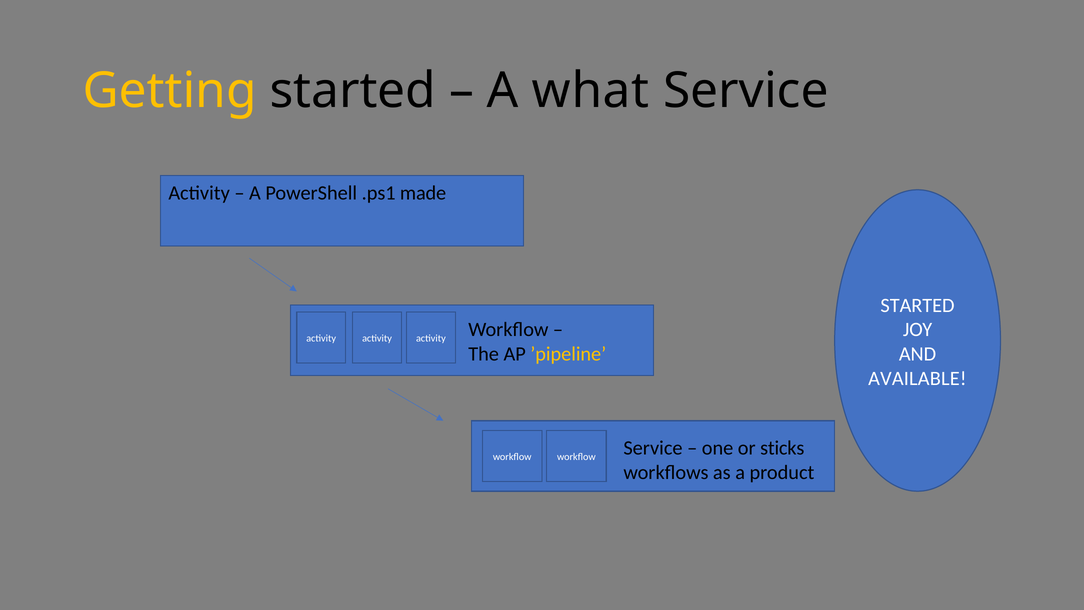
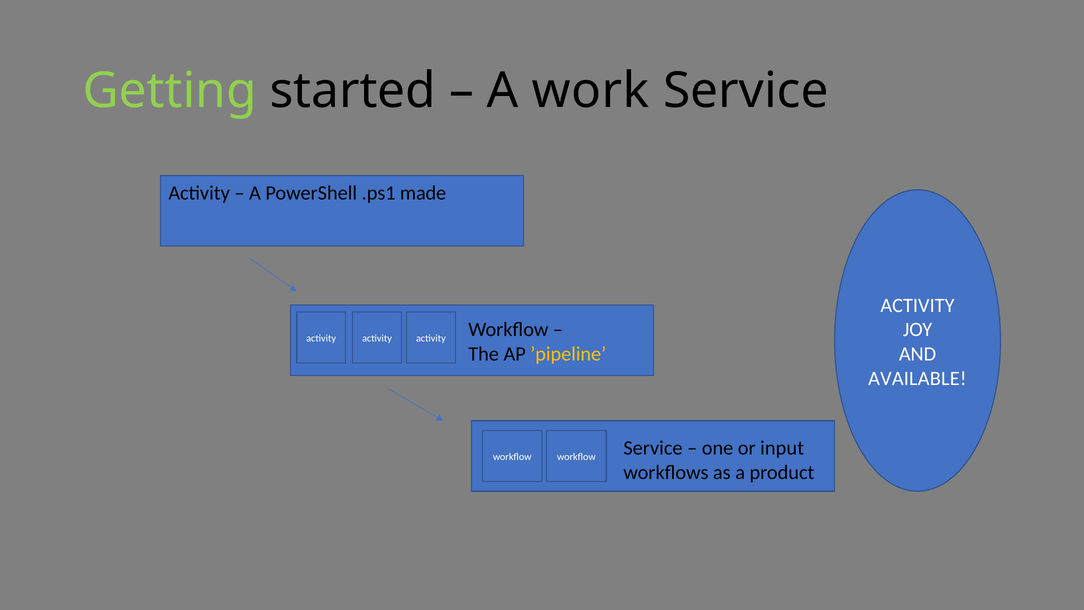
Getting colour: yellow -> light green
what: what -> work
STARTED at (918, 305): STARTED -> ACTIVITY
sticks: sticks -> input
